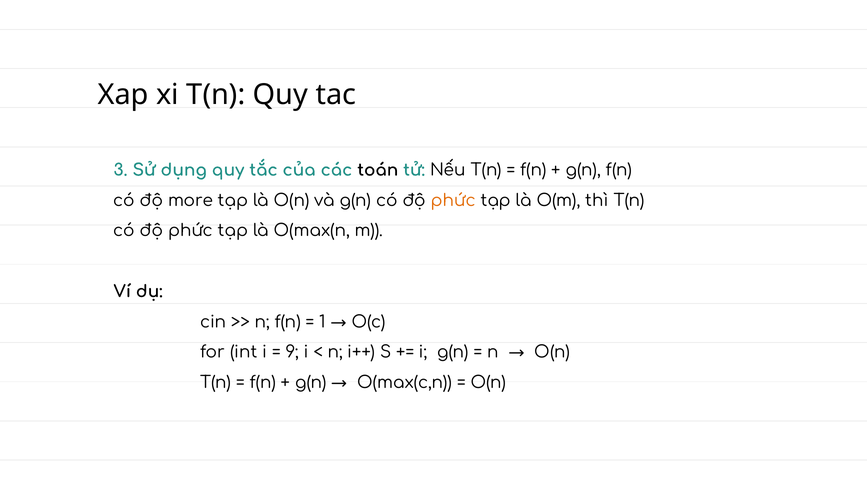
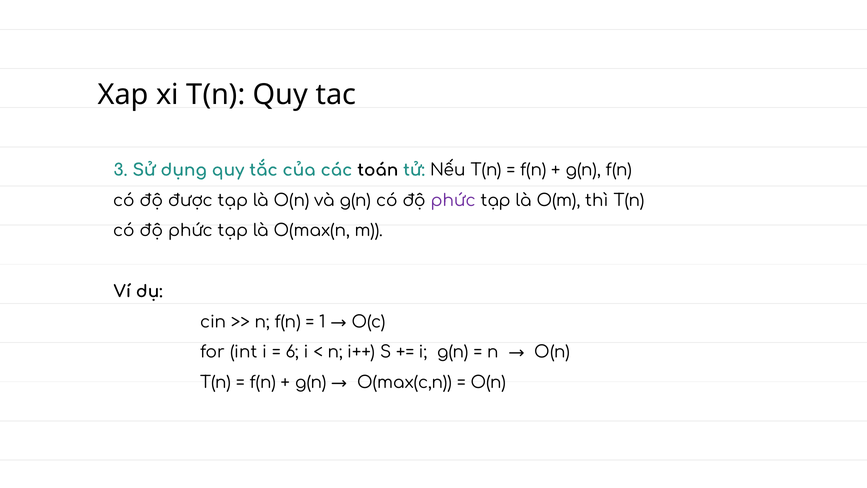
more: more -> được
phức at (453, 200) colour: orange -> purple
9: 9 -> 6
